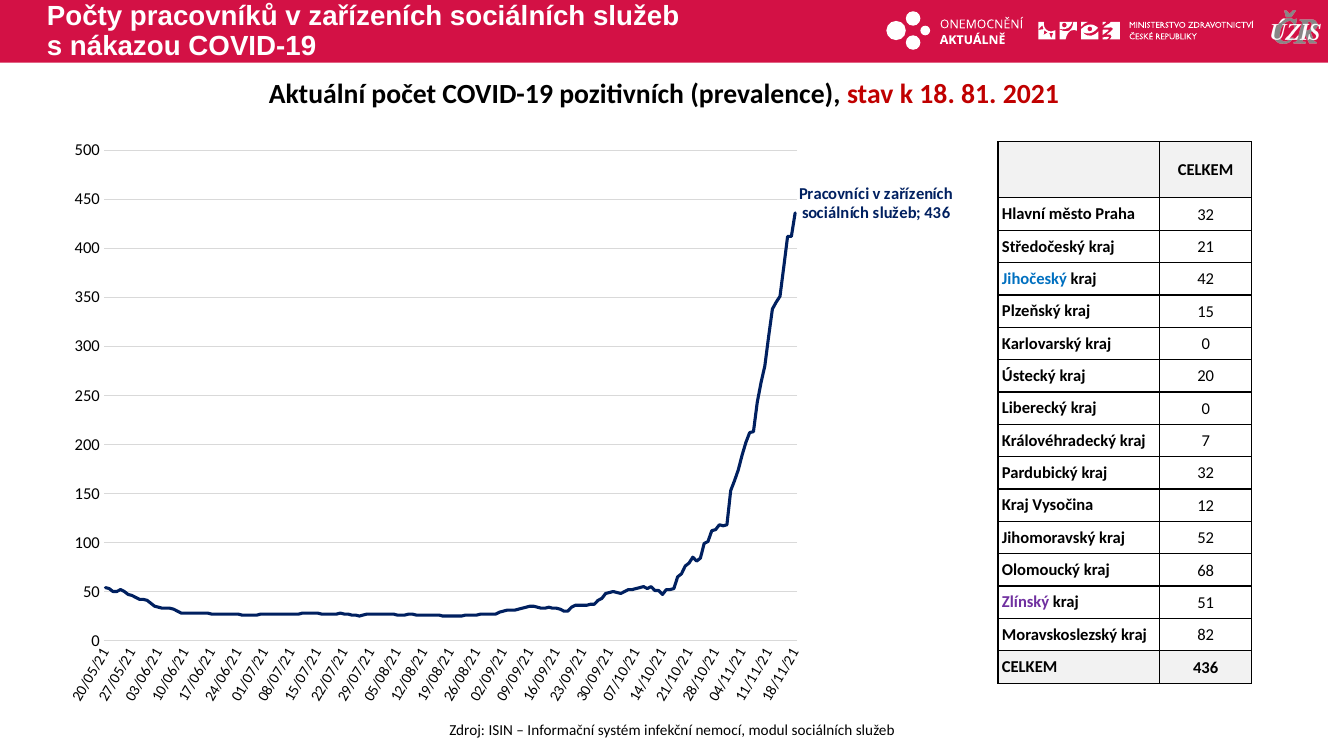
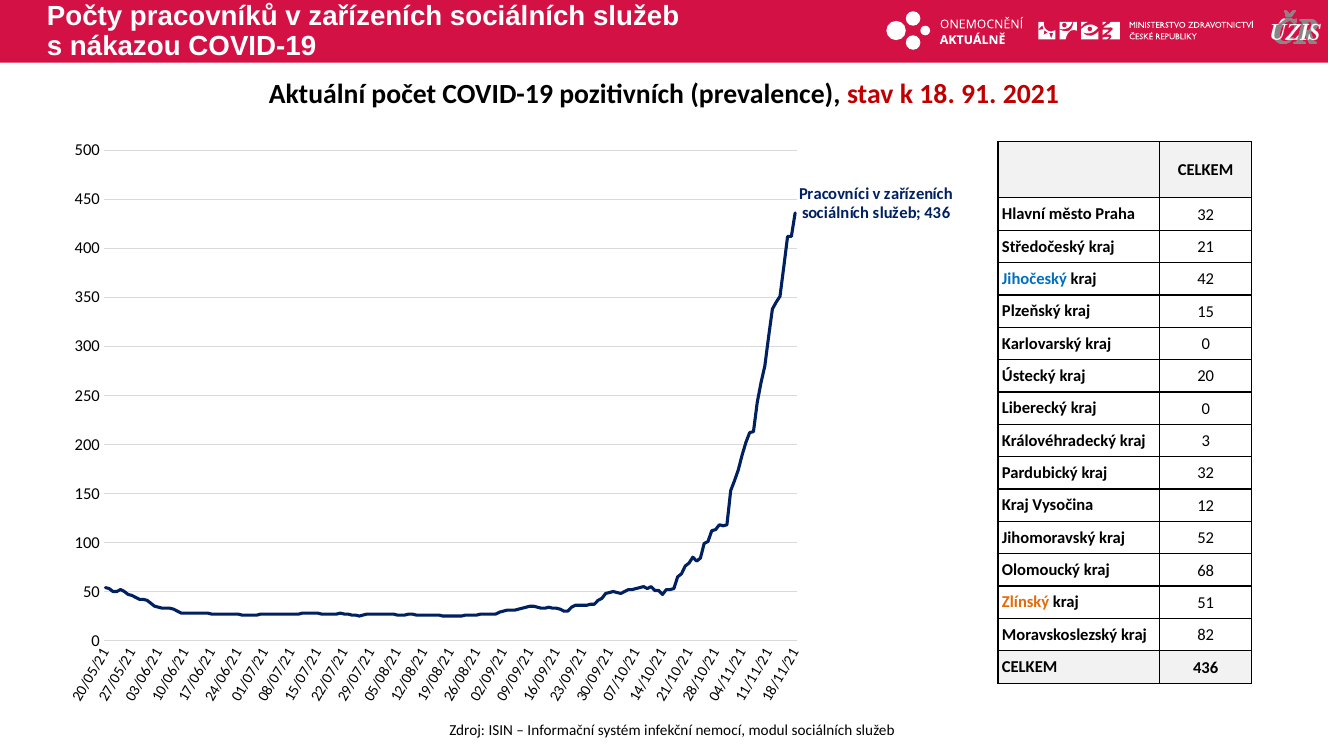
81: 81 -> 91
kraj 7: 7 -> 3
Zlínský colour: purple -> orange
